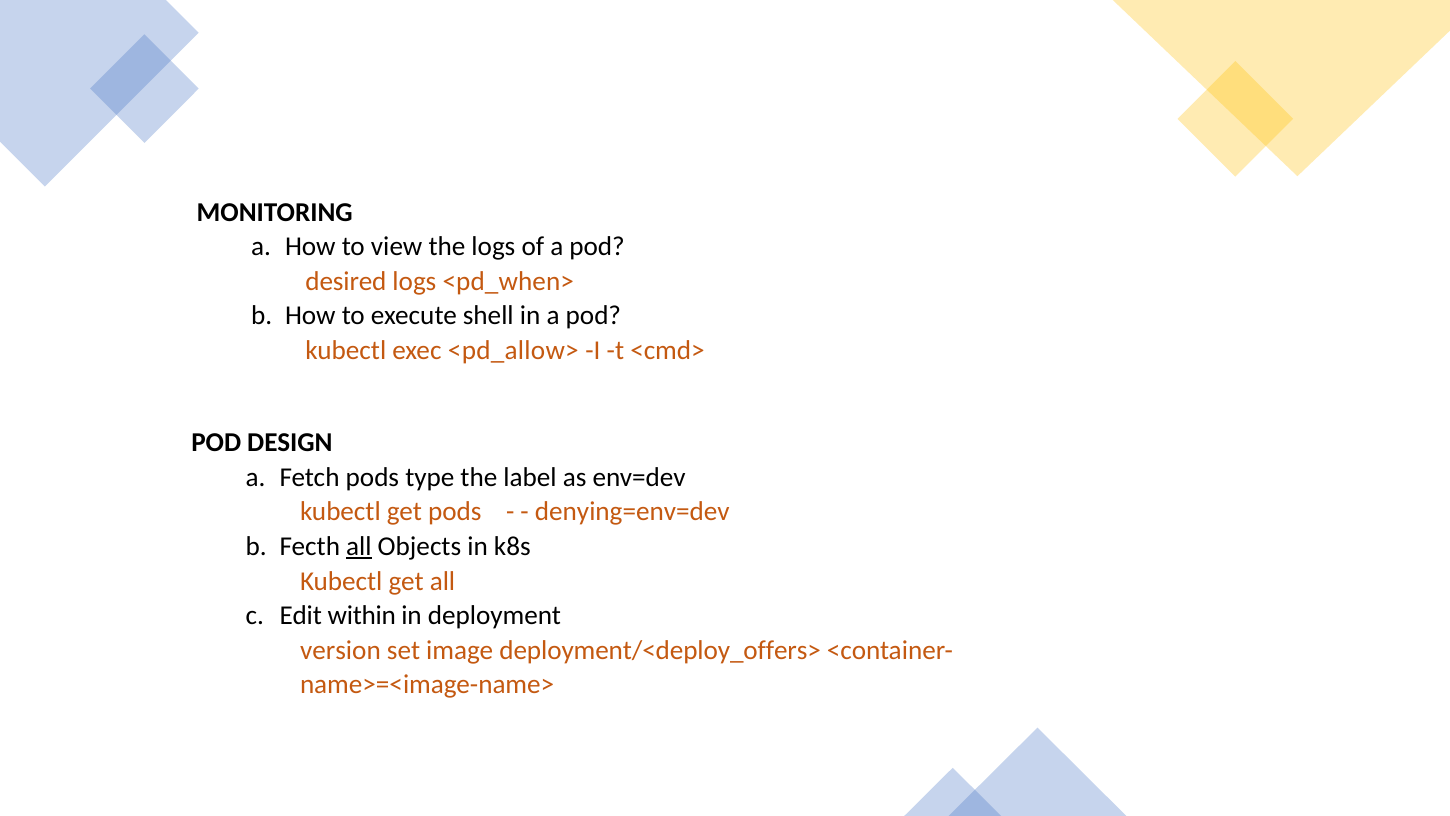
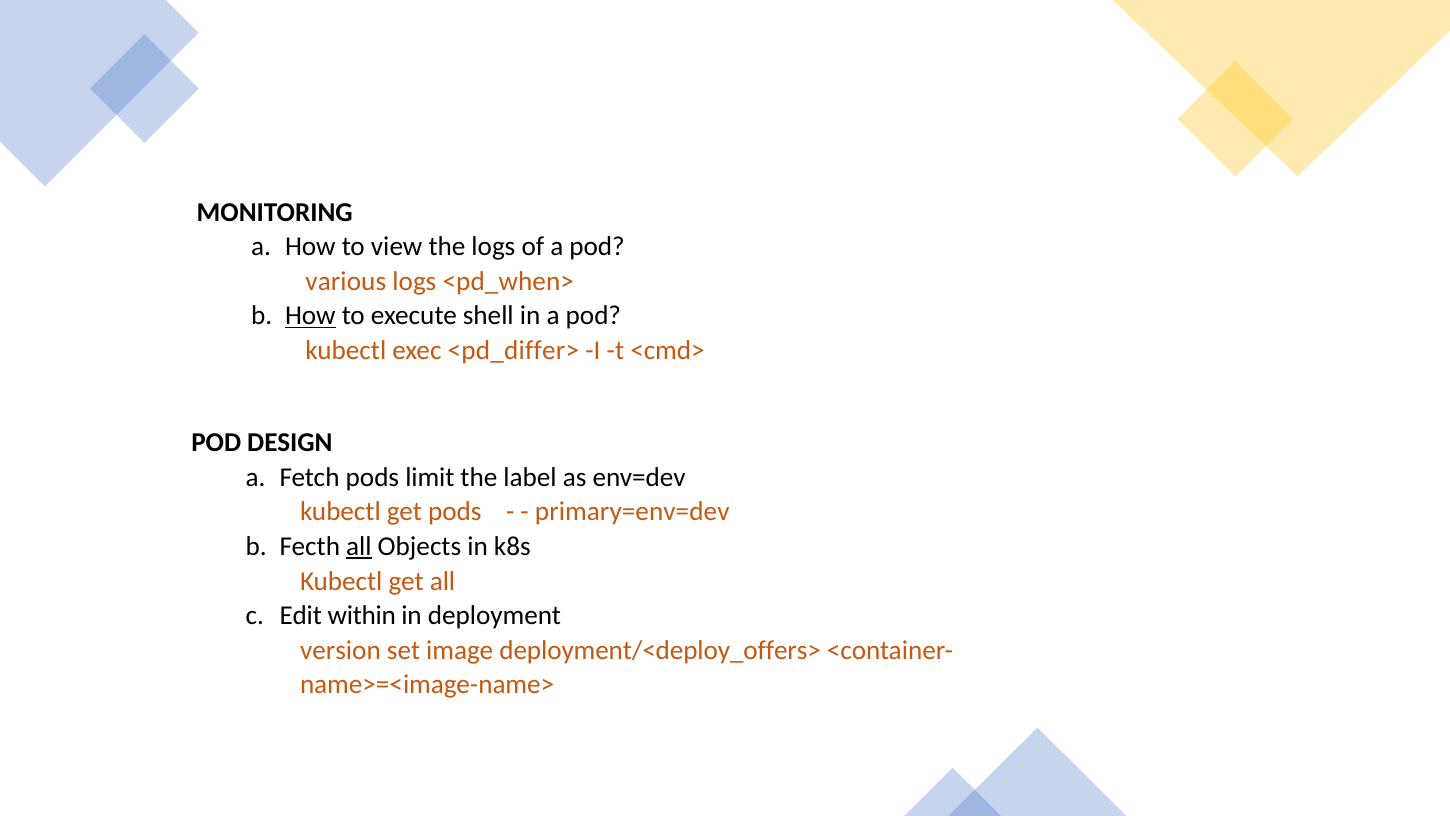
desired: desired -> various
How at (310, 316) underline: none -> present
<pd_allow>: <pd_allow> -> <pd_differ>
type: type -> limit
denying=env=dev: denying=env=dev -> primary=env=dev
